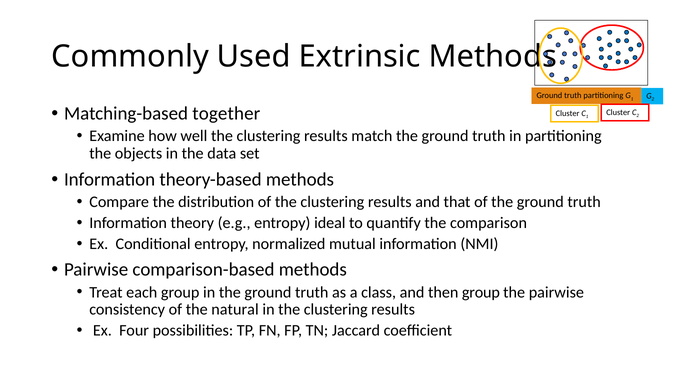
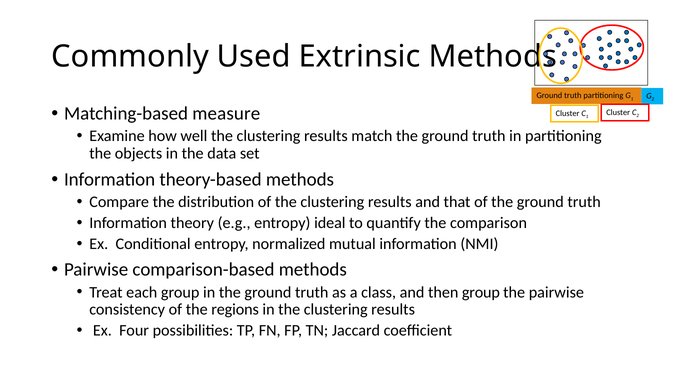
together: together -> measure
natural: natural -> regions
